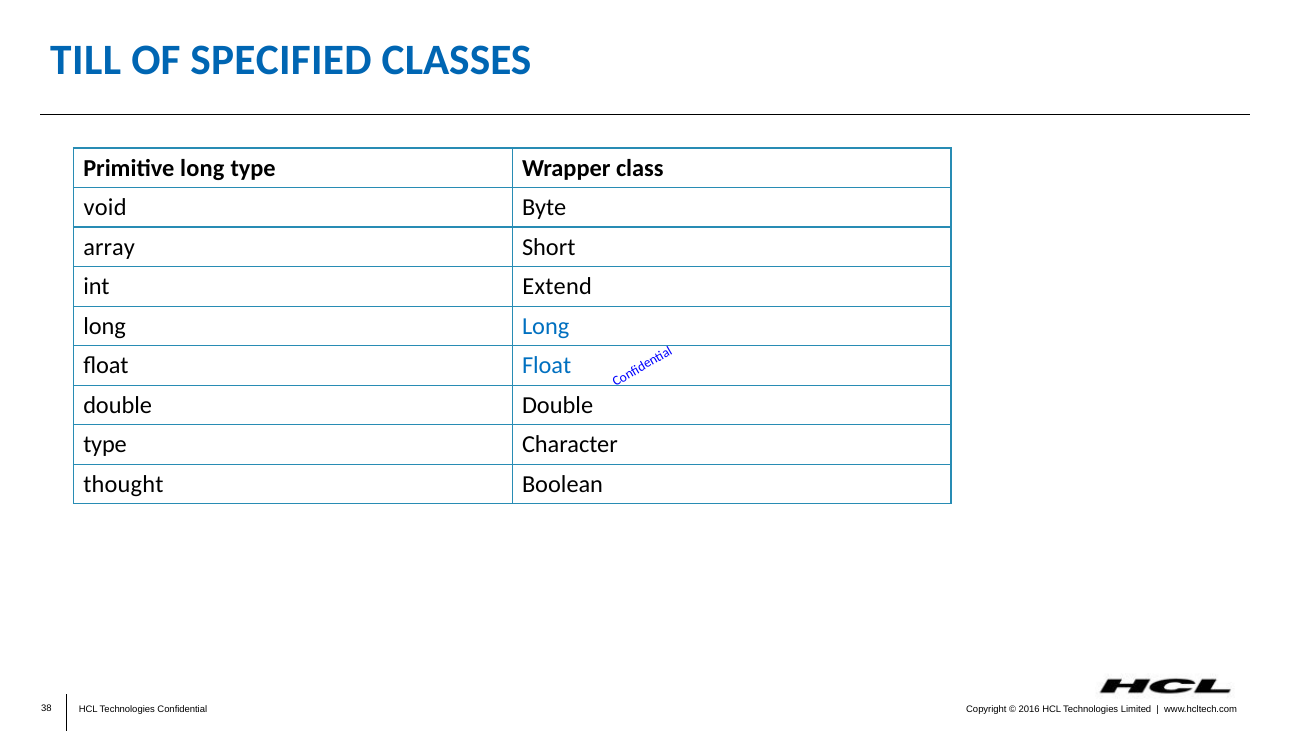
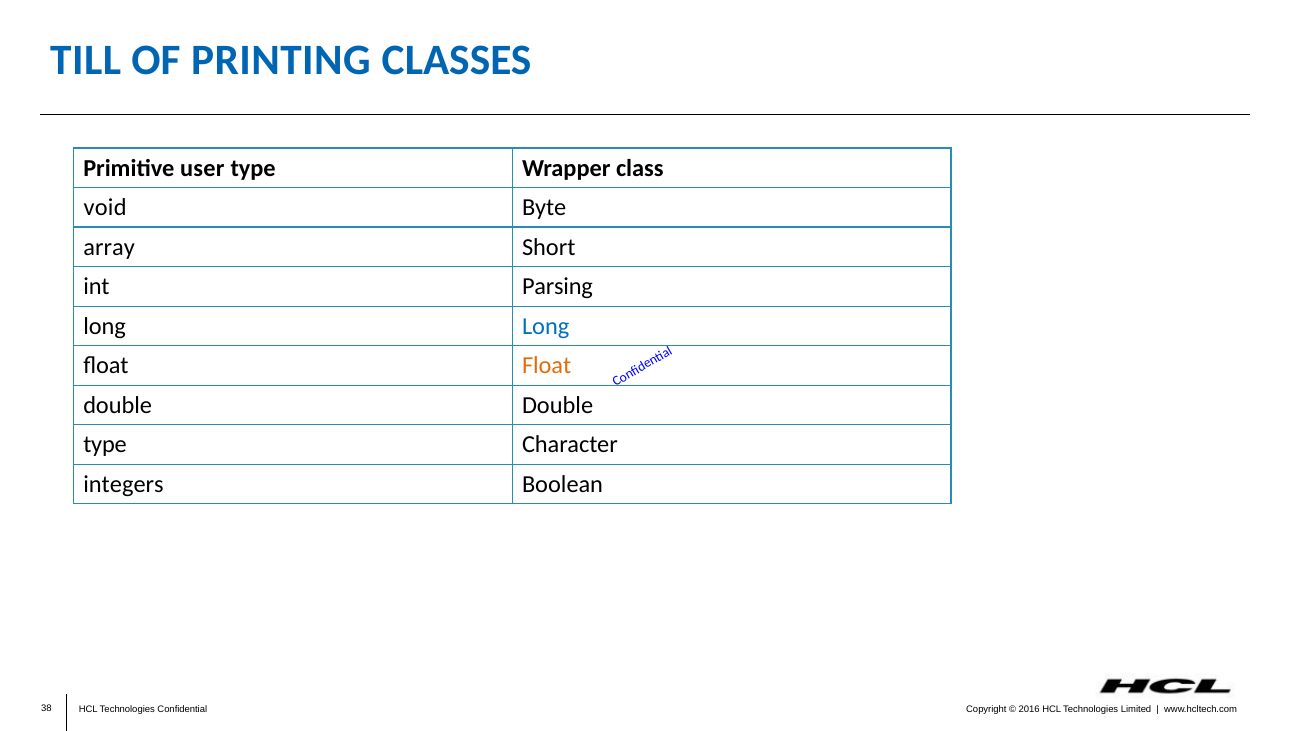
SPECIFIED: SPECIFIED -> PRINTING
Primitive long: long -> user
Extend: Extend -> Parsing
Float at (547, 366) colour: blue -> orange
thought: thought -> integers
